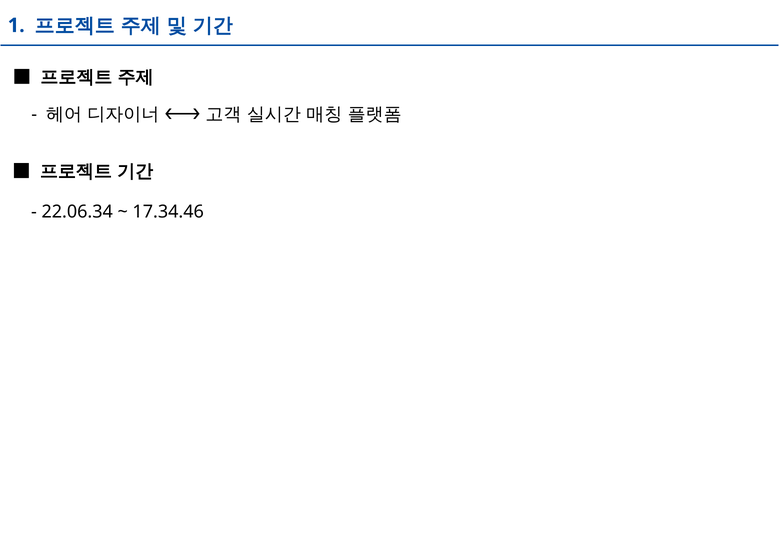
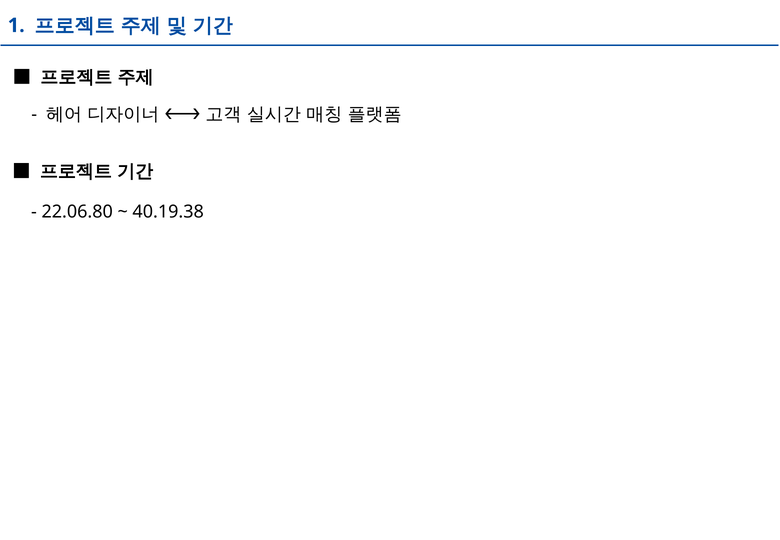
22.06.34: 22.06.34 -> 22.06.80
17.34.46: 17.34.46 -> 40.19.38
